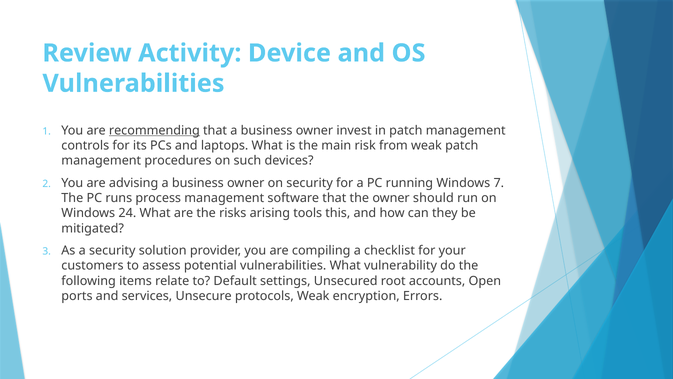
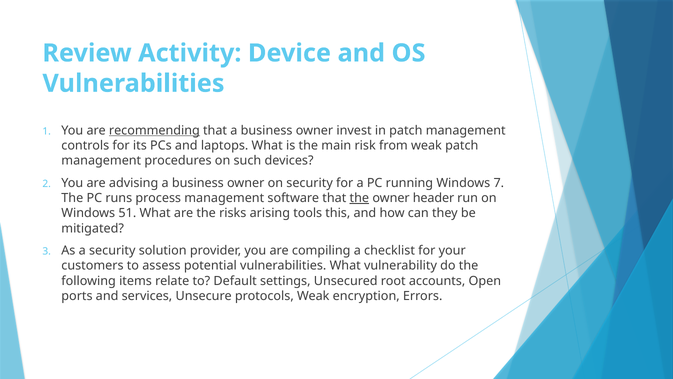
the at (359, 198) underline: none -> present
should: should -> header
24: 24 -> 51
